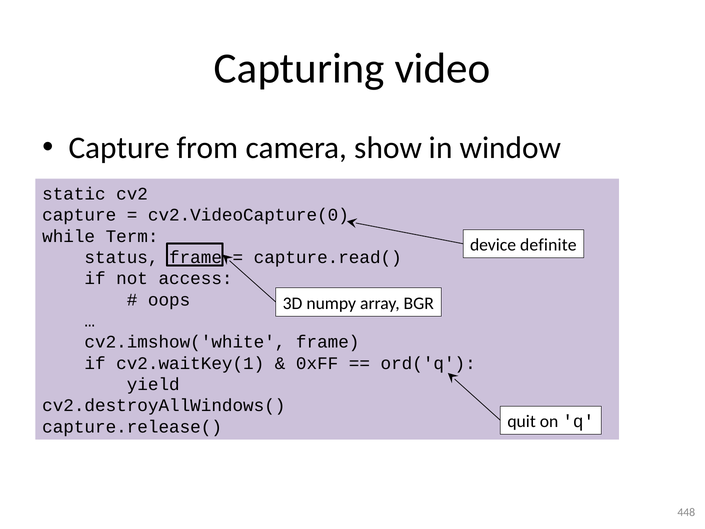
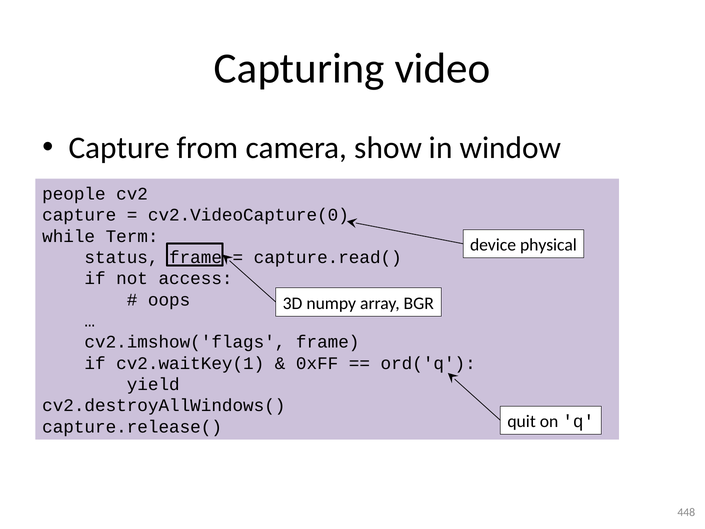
static: static -> people
definite: definite -> physical
cv2.imshow('white: cv2.imshow('white -> cv2.imshow('flags
